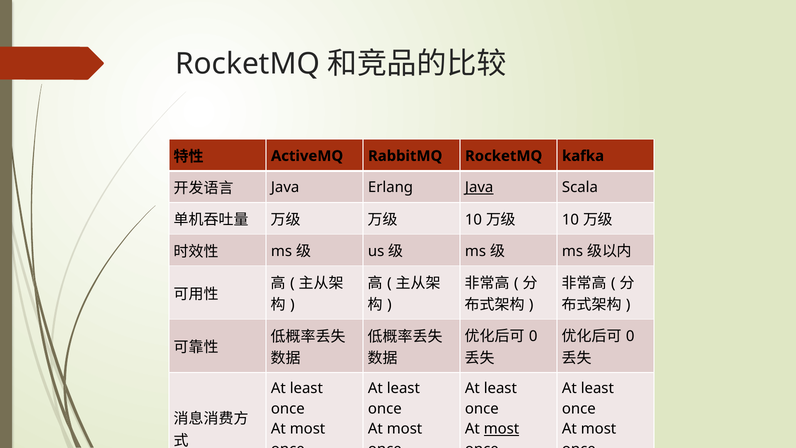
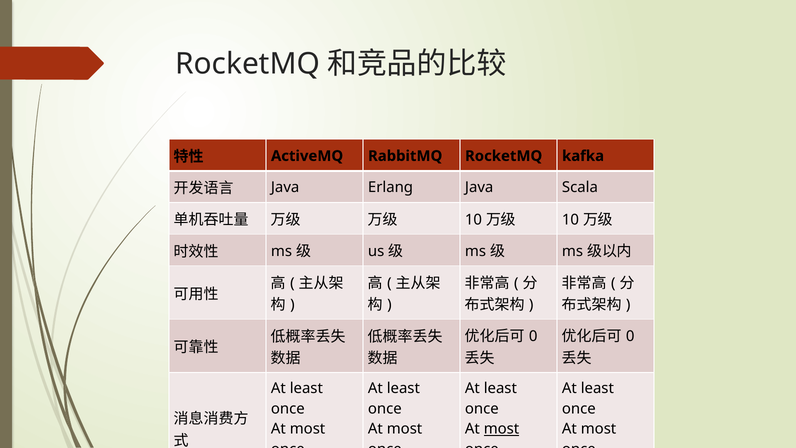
Java at (479, 187) underline: present -> none
